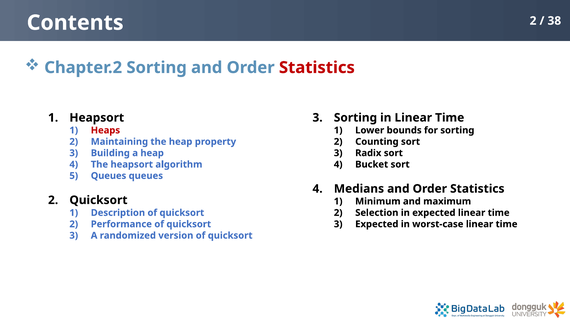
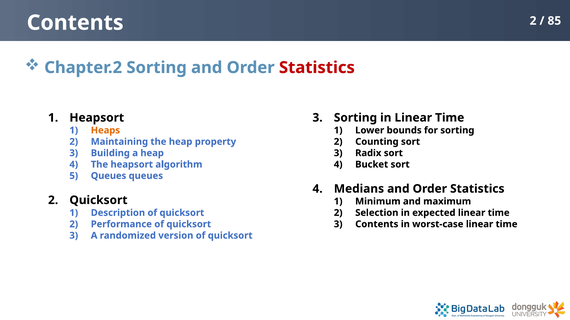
38: 38 -> 85
Heaps colour: red -> orange
Expected at (377, 225): Expected -> Contents
